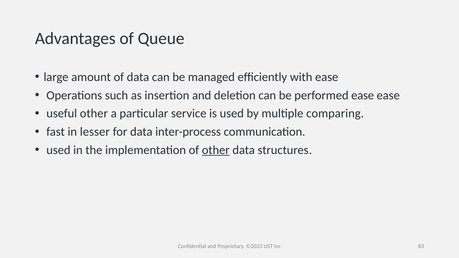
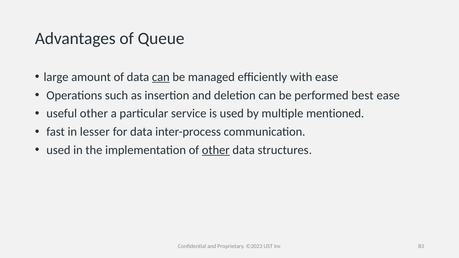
can at (161, 77) underline: none -> present
performed ease: ease -> best
comparing: comparing -> mentioned
